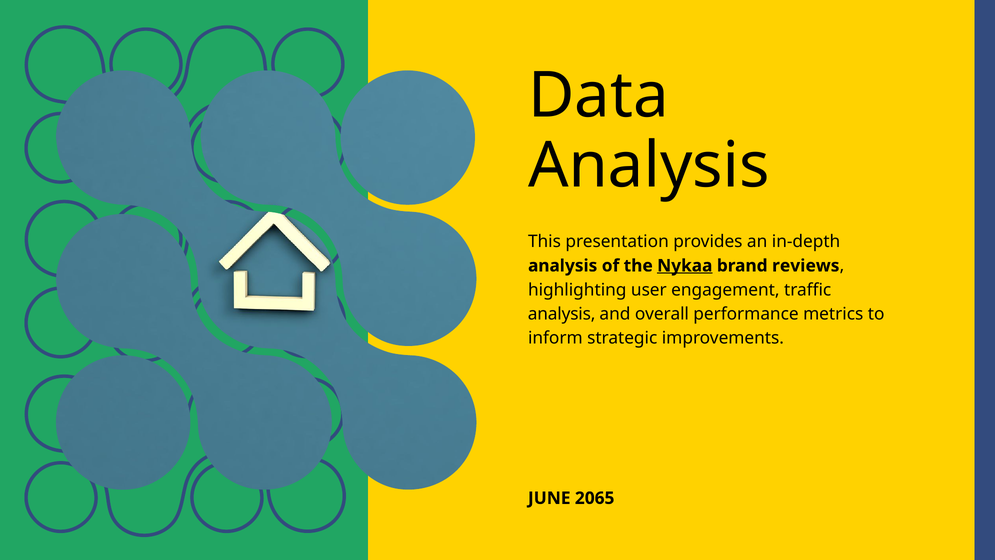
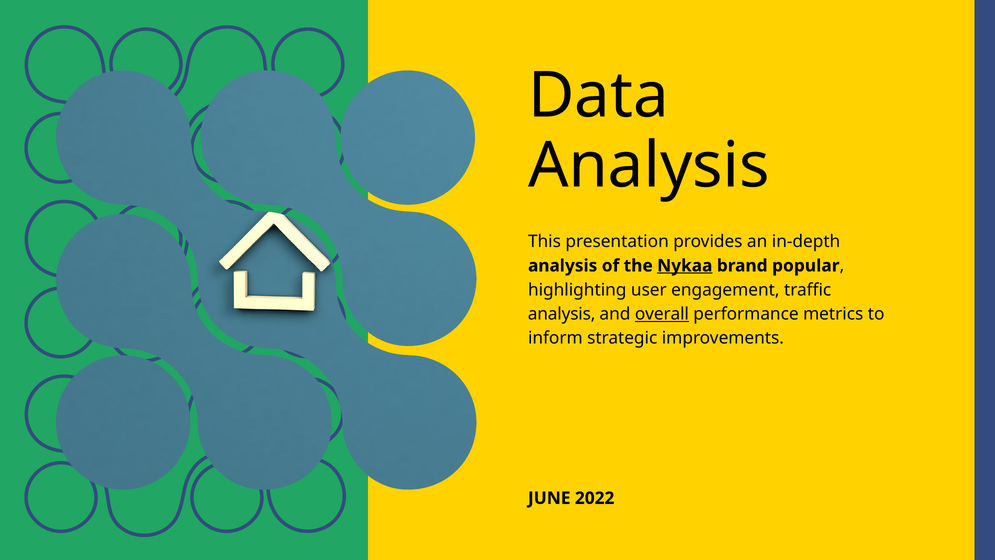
reviews: reviews -> popular
overall underline: none -> present
2065: 2065 -> 2022
